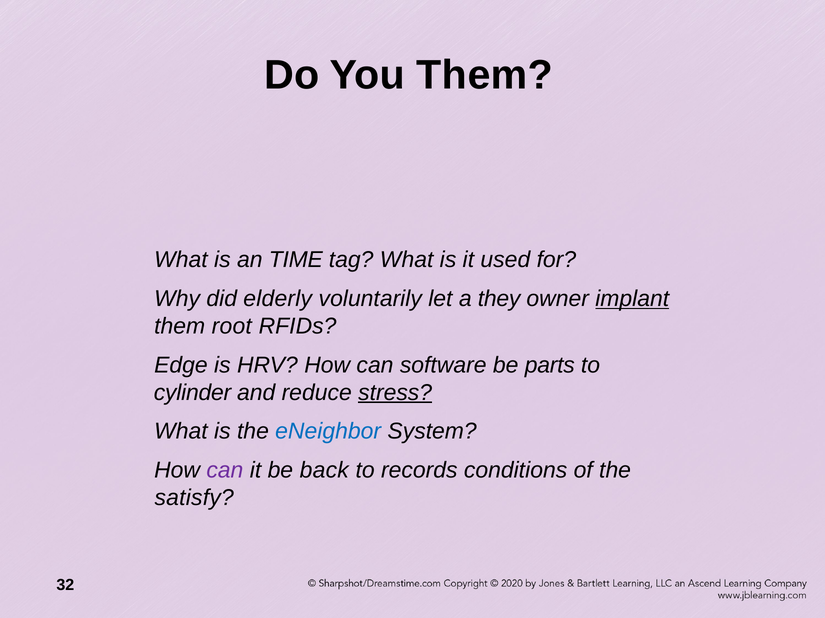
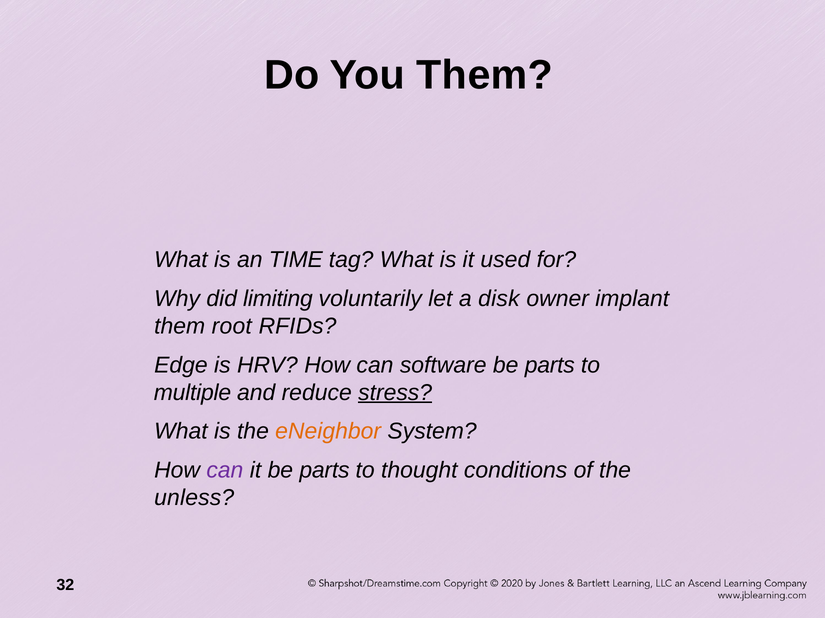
elderly: elderly -> limiting
they: they -> disk
implant underline: present -> none
cylinder: cylinder -> multiple
eNeighbor colour: blue -> orange
it be back: back -> parts
records: records -> thought
satisfy: satisfy -> unless
